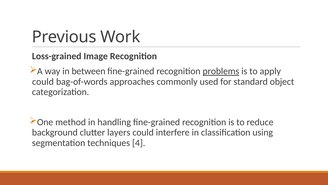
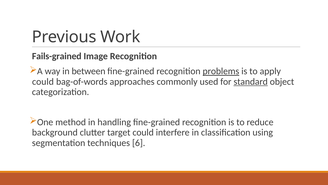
Loss-grained: Loss-grained -> Fails-grained
standard underline: none -> present
layers: layers -> target
4: 4 -> 6
